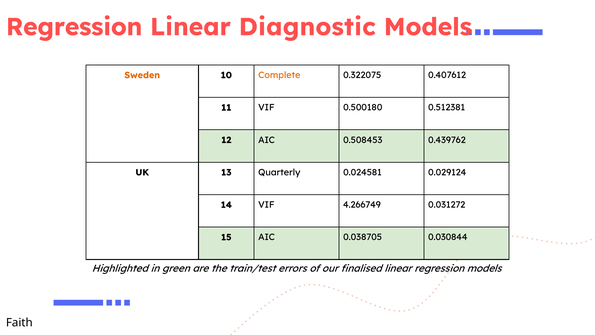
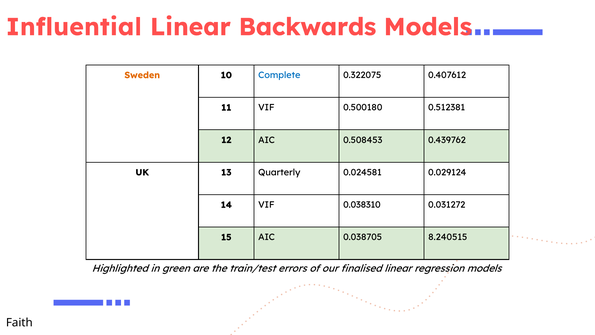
Regression at (74, 27): Regression -> Influential
Diagnostic: Diagnostic -> Backwards
Complete colour: orange -> blue
4.266749: 4.266749 -> 0.038310
0.030844: 0.030844 -> 8.240515
